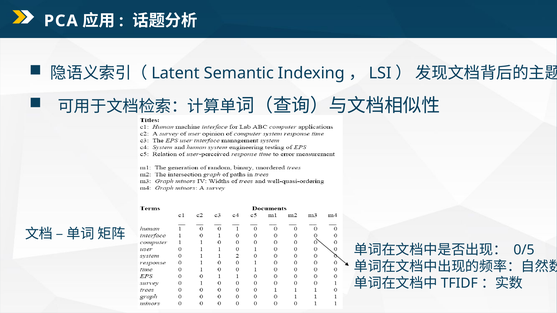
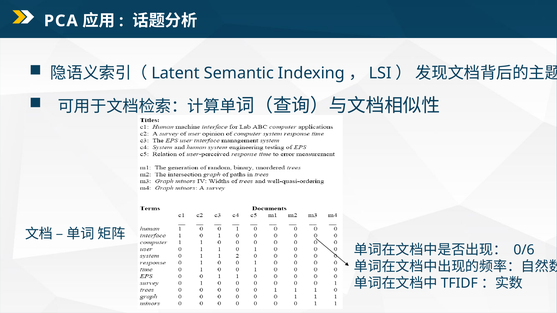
0/5: 0/5 -> 0/6
